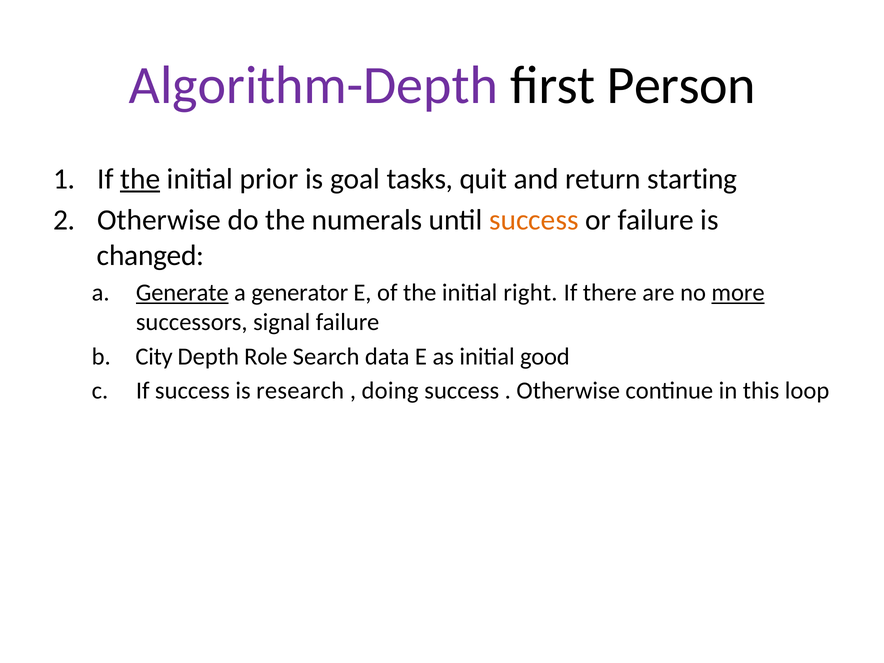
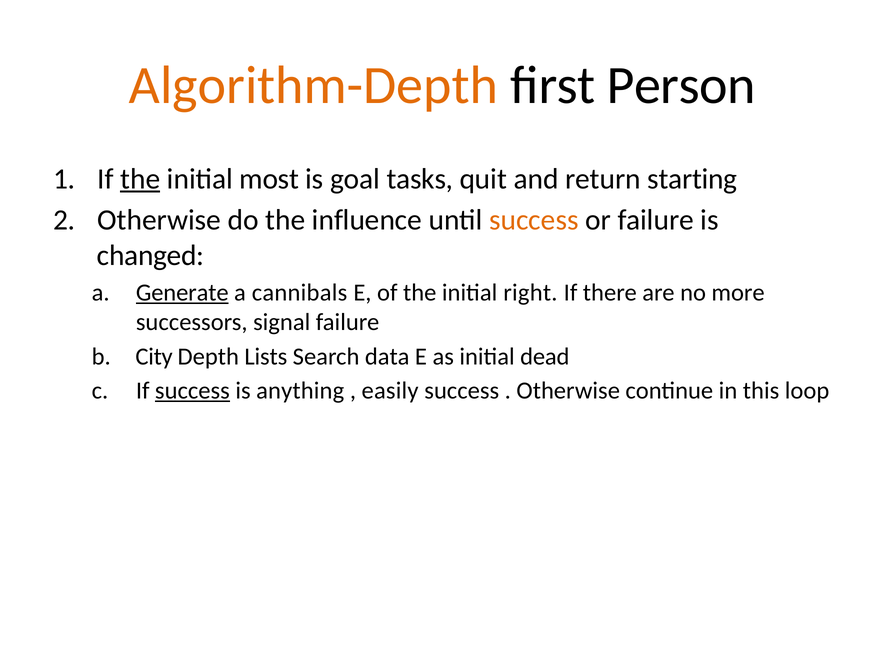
Algorithm-Depth colour: purple -> orange
prior: prior -> most
numerals: numerals -> influence
generator: generator -> cannibals
more underline: present -> none
Role: Role -> Lists
good: good -> dead
success at (192, 391) underline: none -> present
research: research -> anything
doing: doing -> easily
